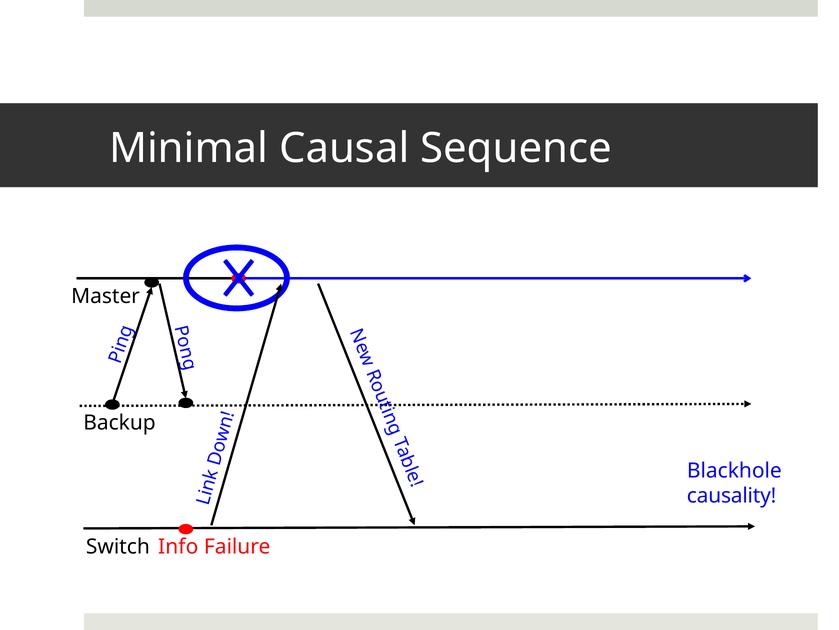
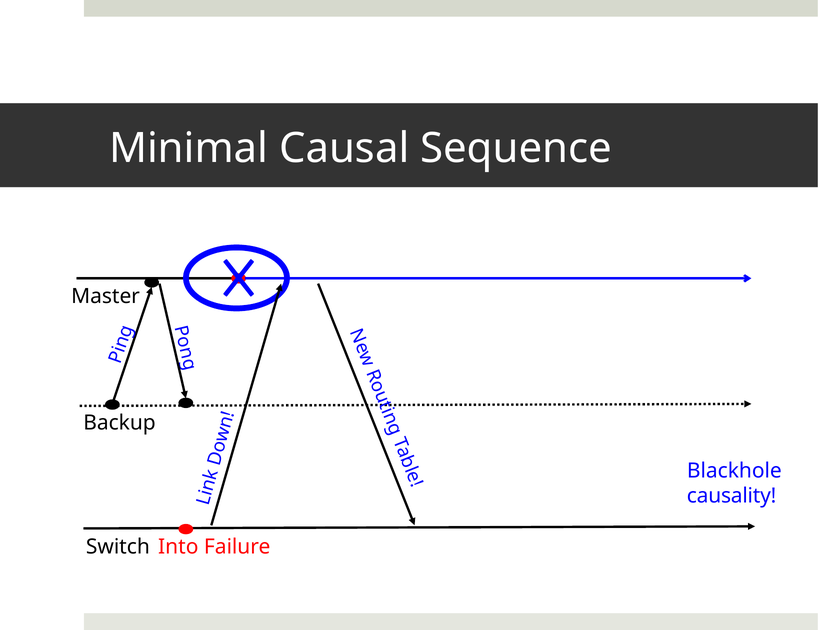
Info: Info -> Into
